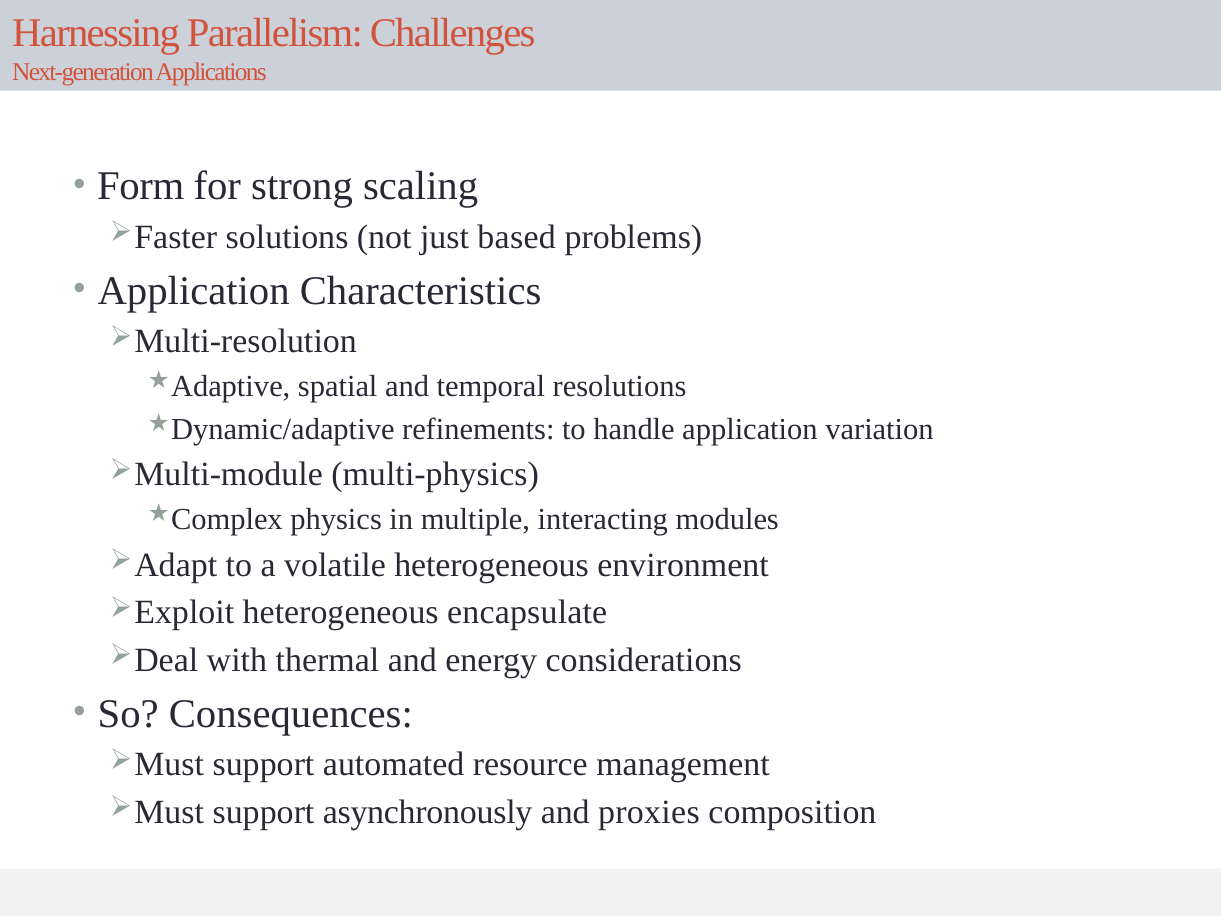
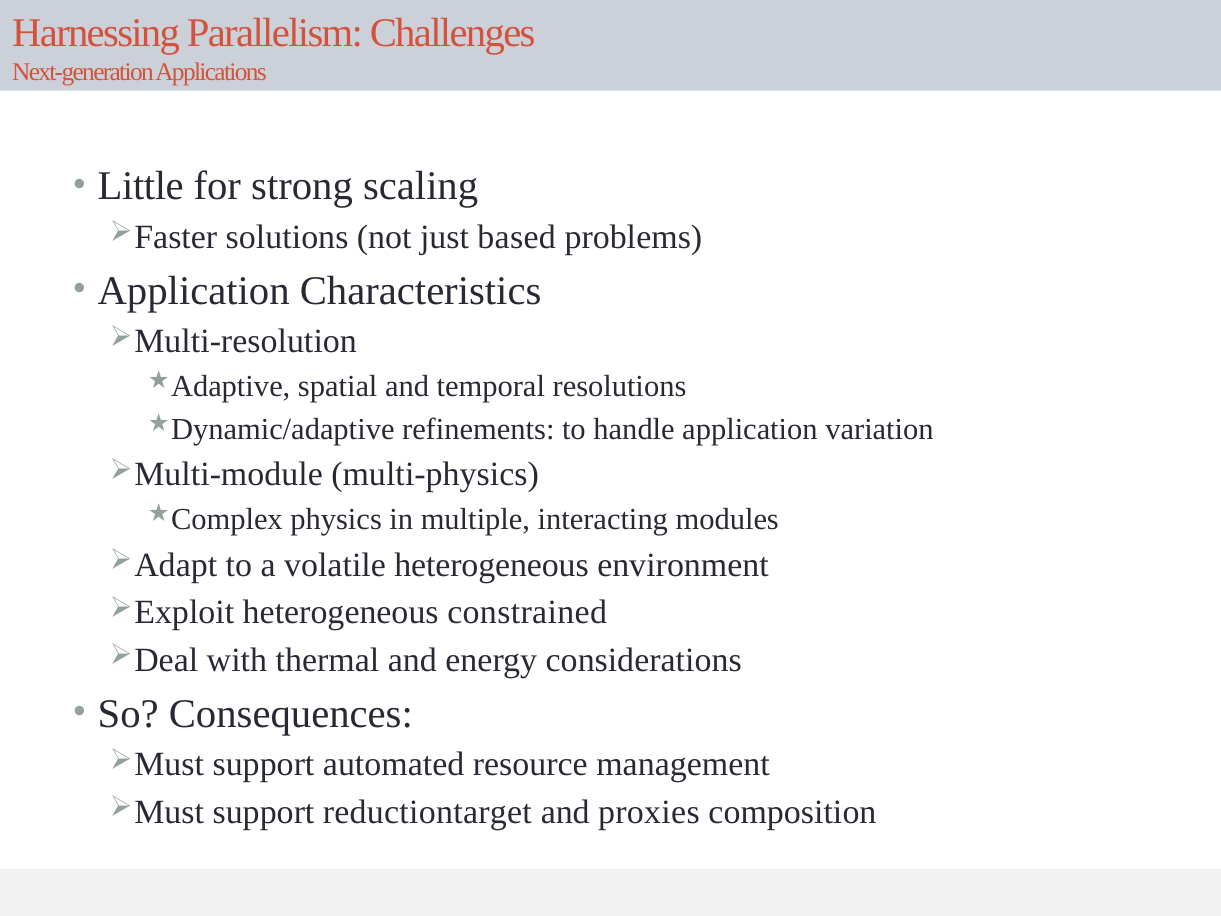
Form: Form -> Little
encapsulate: encapsulate -> constrained
asynchronously: asynchronously -> reductiontarget
